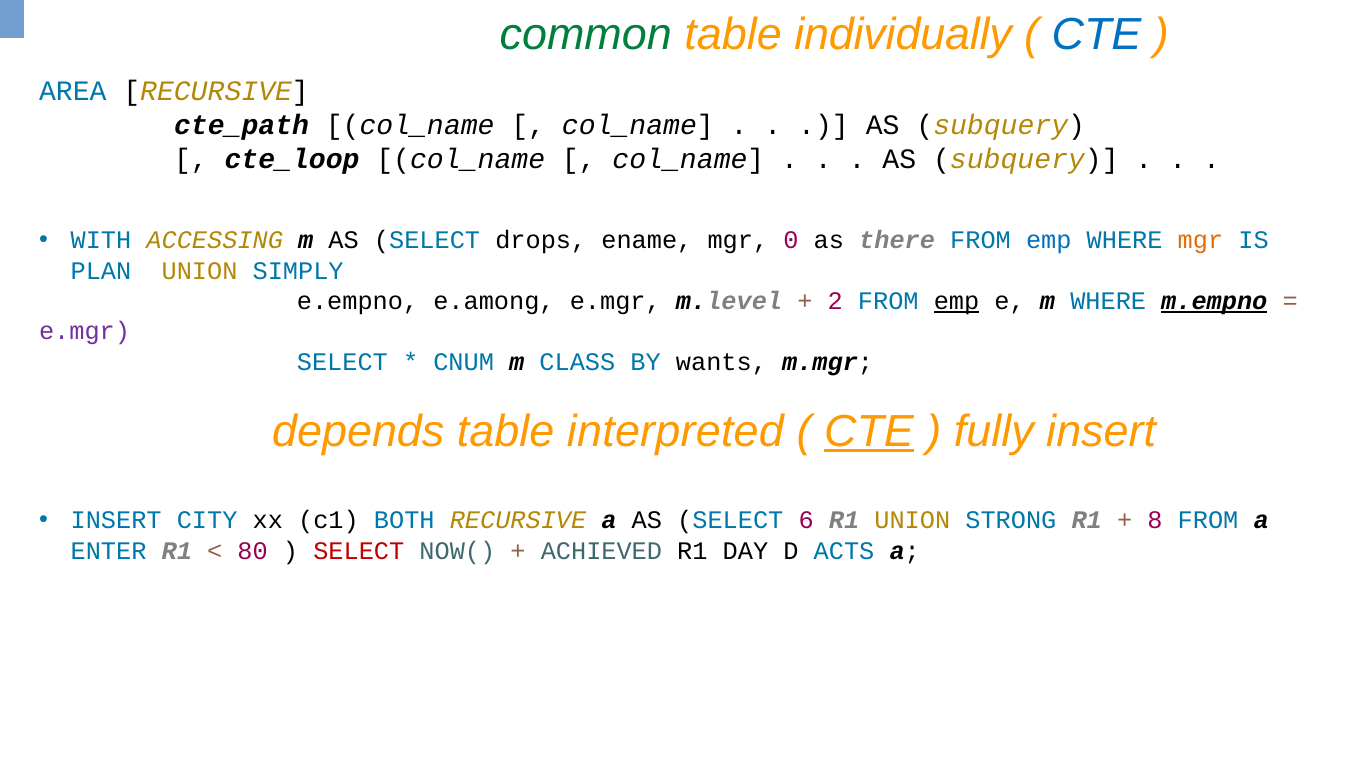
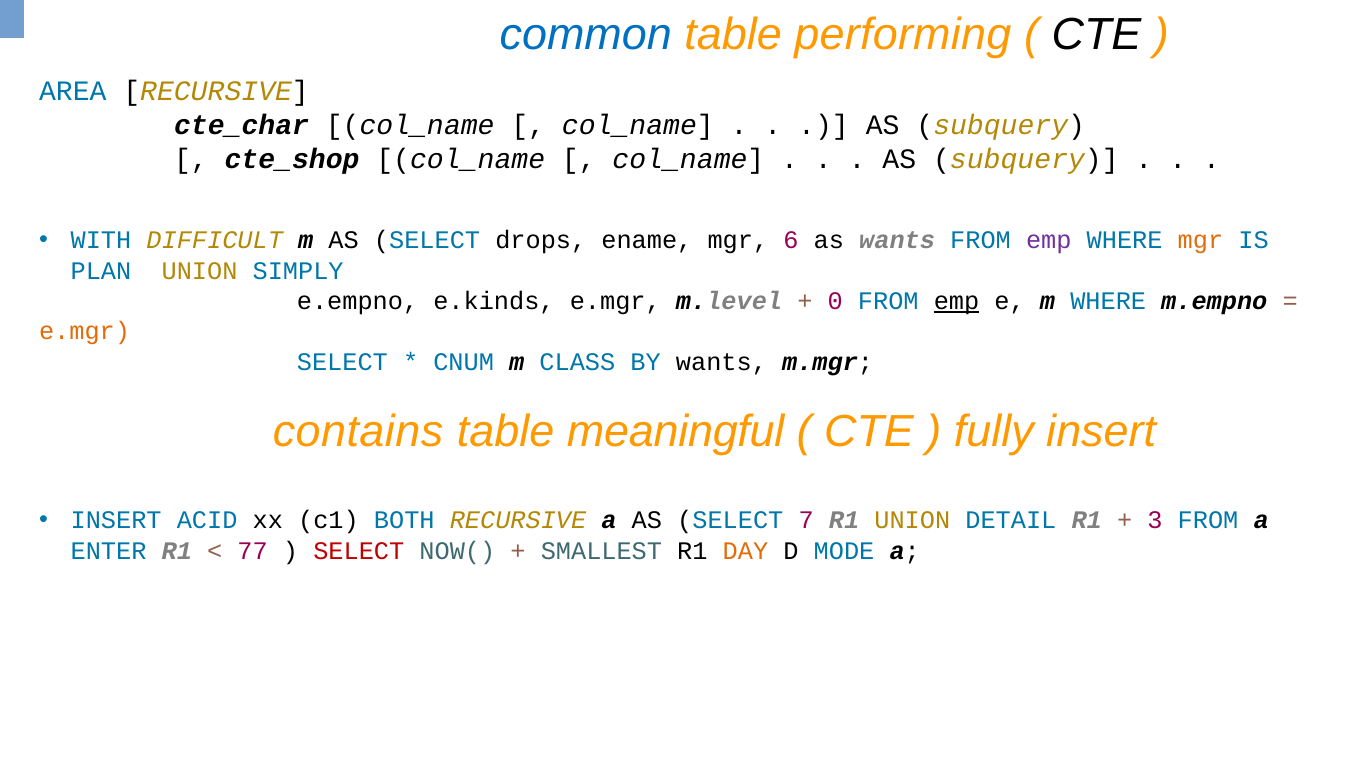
common colour: green -> blue
individually: individually -> performing
CTE at (1096, 35) colour: blue -> black
cte_path: cte_path -> cte_char
cte_loop: cte_loop -> cte_shop
ACCESSING: ACCESSING -> DIFFICULT
0: 0 -> 6
as there: there -> wants
emp at (1049, 241) colour: blue -> purple
e.among: e.among -> e.kinds
2: 2 -> 0
m.empno underline: present -> none
e.mgr at (85, 332) colour: purple -> orange
depends: depends -> contains
interpreted: interpreted -> meaningful
CTE at (869, 431) underline: present -> none
CITY: CITY -> ACID
6: 6 -> 7
STRONG: STRONG -> DETAIL
8: 8 -> 3
80: 80 -> 77
ACHIEVED: ACHIEVED -> SMALLEST
DAY colour: black -> orange
ACTS: ACTS -> MODE
